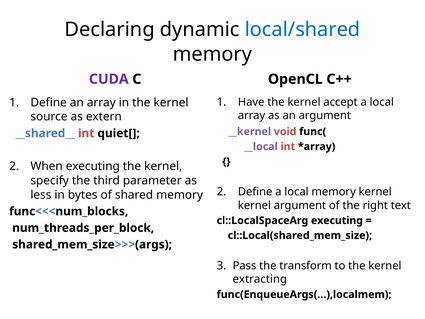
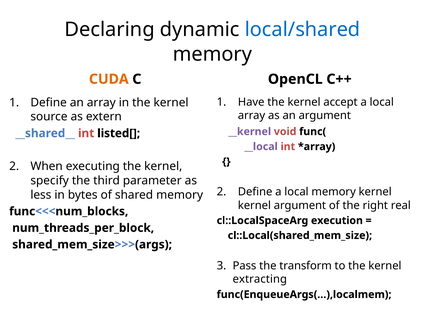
CUDA colour: purple -> orange
quiet[: quiet[ -> listed[
text: text -> real
cl::LocalSpaceArg executing: executing -> execution
